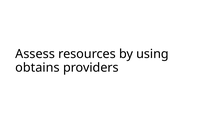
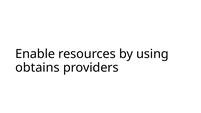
Assess: Assess -> Enable
